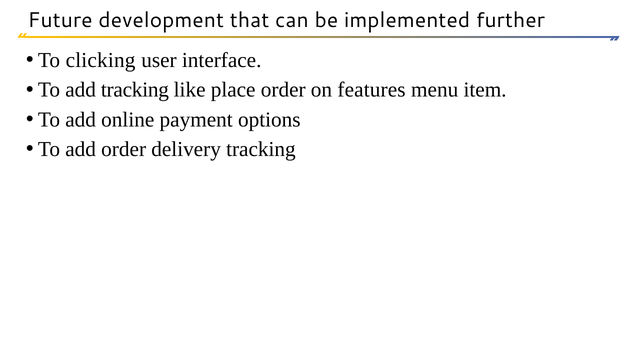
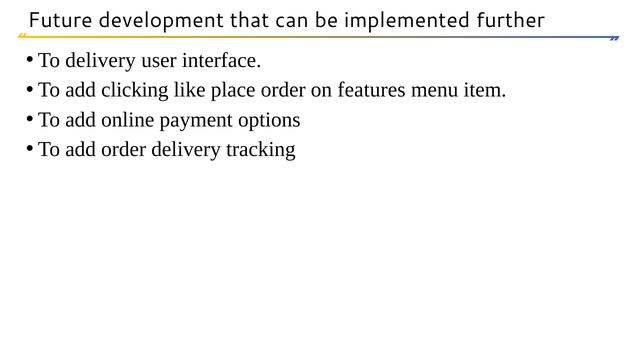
To clicking: clicking -> delivery
add tracking: tracking -> clicking
